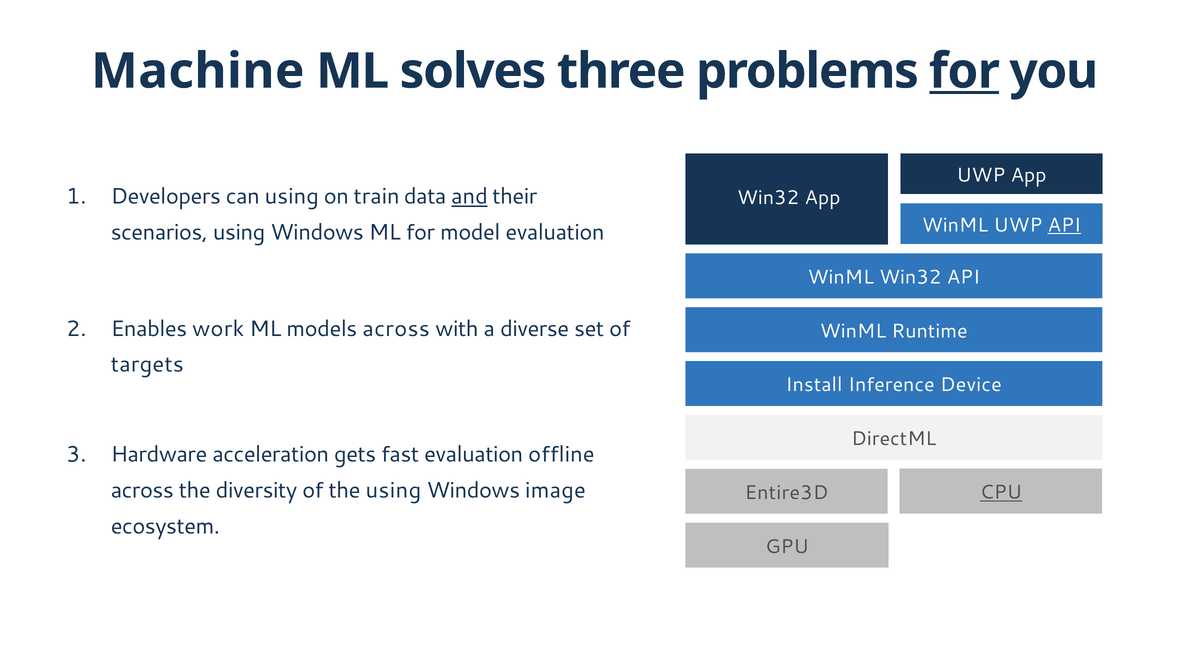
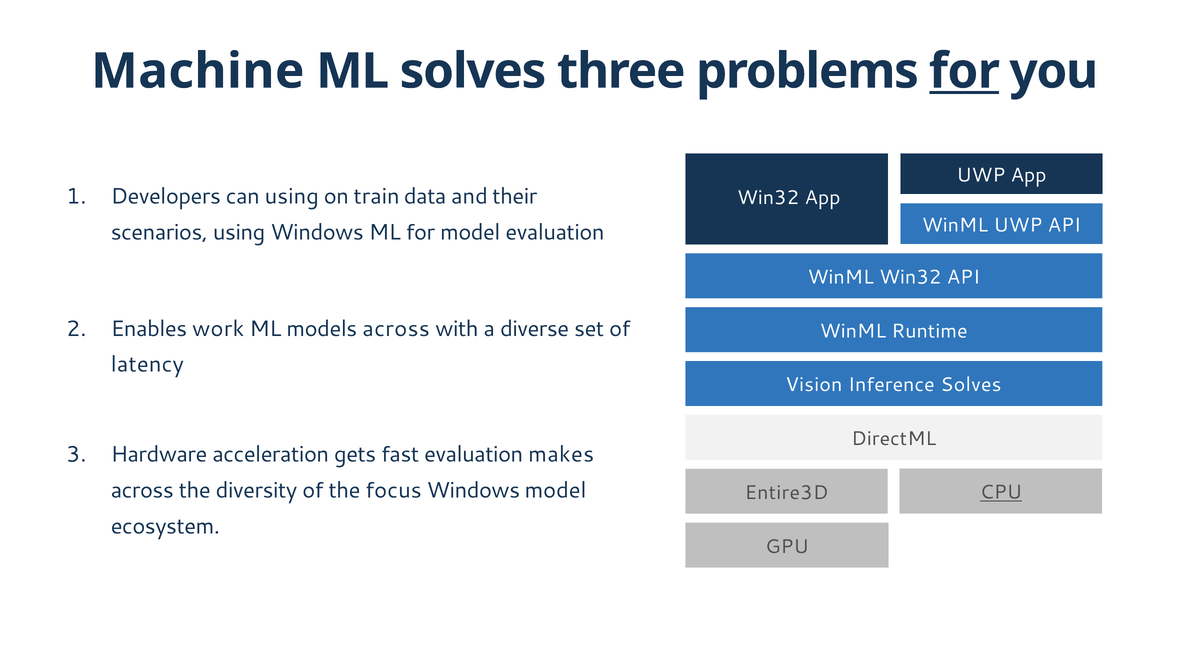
and underline: present -> none
API at (1064, 225) underline: present -> none
targets: targets -> latency
Install: Install -> Vision
Inference Device: Device -> Solves
offline: offline -> makes
the using: using -> focus
Windows image: image -> model
